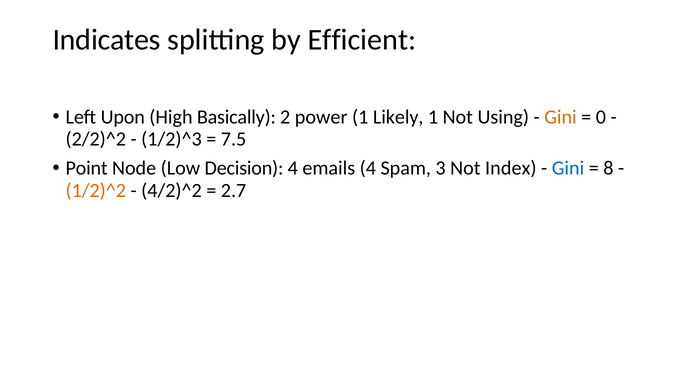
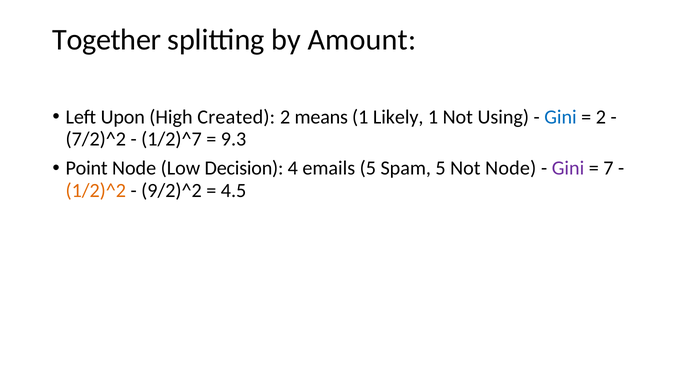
Indicates: Indicates -> Together
Efficient: Efficient -> Amount
Basically: Basically -> Created
power: power -> means
Gini at (560, 117) colour: orange -> blue
0 at (601, 117): 0 -> 2
2/2)^2: 2/2)^2 -> 7/2)^2
1/2)^3: 1/2)^3 -> 1/2)^7
7.5: 7.5 -> 9.3
emails 4: 4 -> 5
Spam 3: 3 -> 5
Not Index: Index -> Node
Gini at (568, 168) colour: blue -> purple
8: 8 -> 7
4/2)^2: 4/2)^2 -> 9/2)^2
2.7: 2.7 -> 4.5
